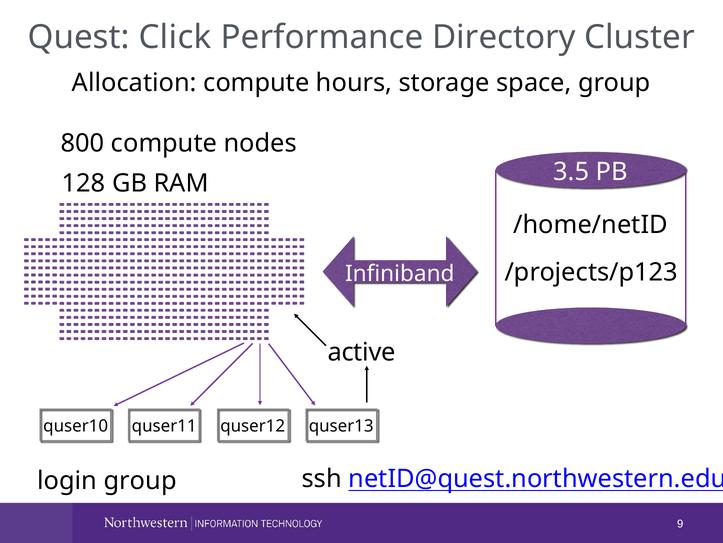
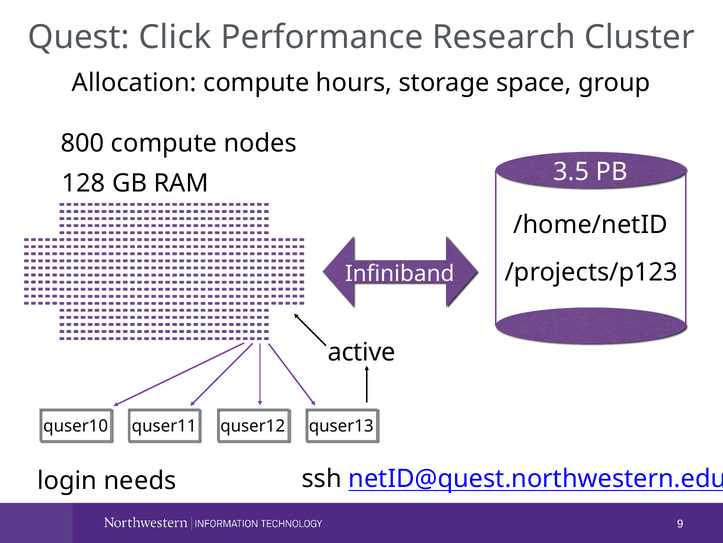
Directory: Directory -> Research
login group: group -> needs
